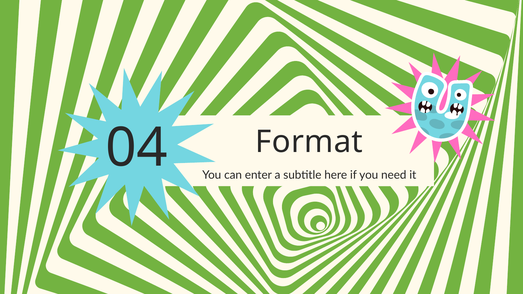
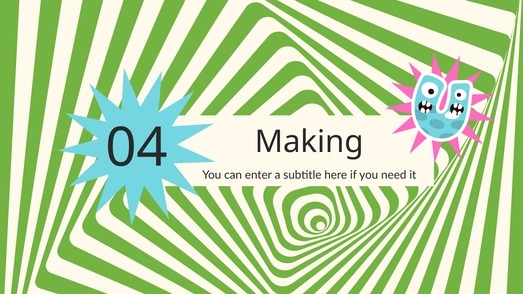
Format: Format -> Making
